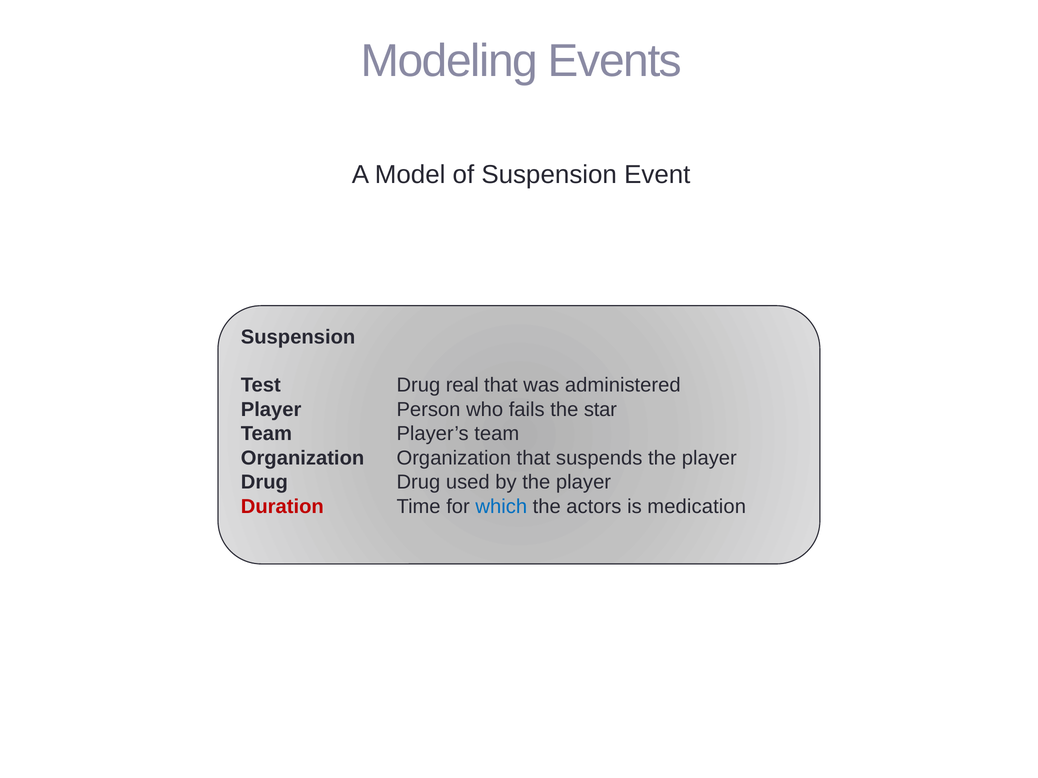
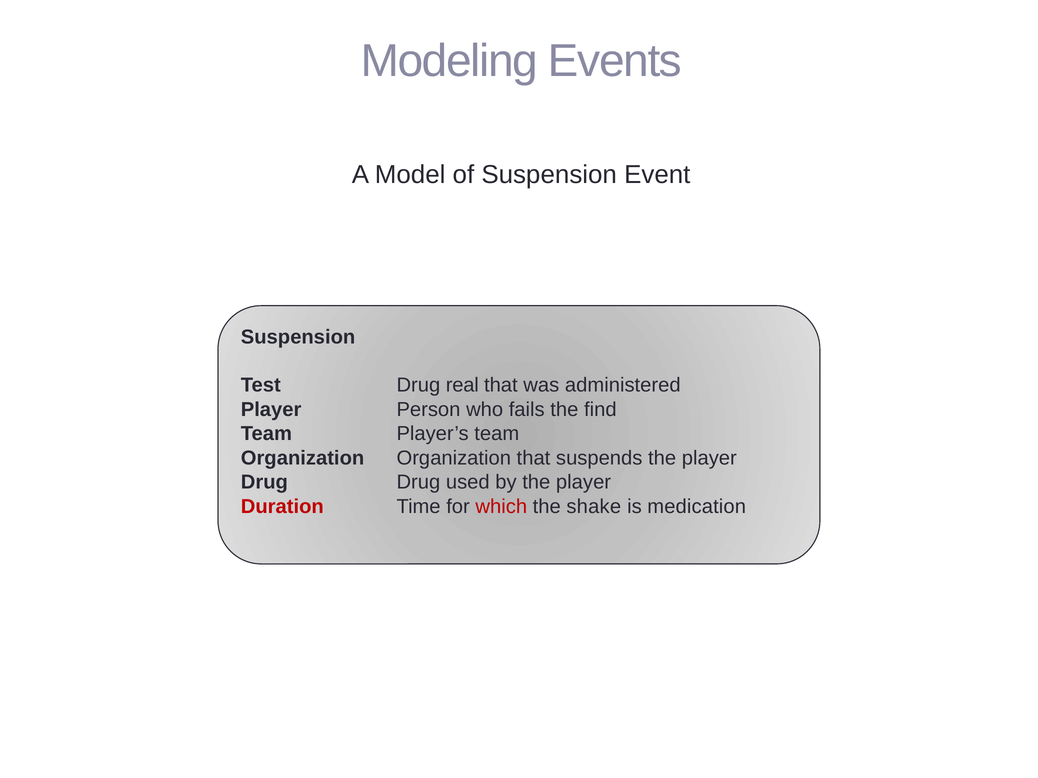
star: star -> find
which colour: blue -> red
actors: actors -> shake
